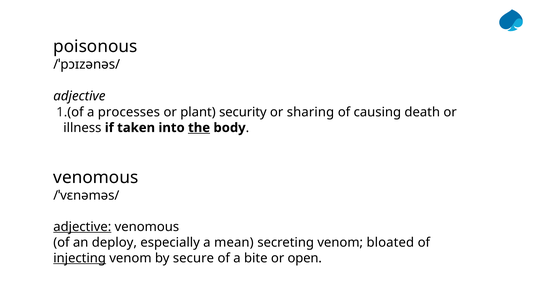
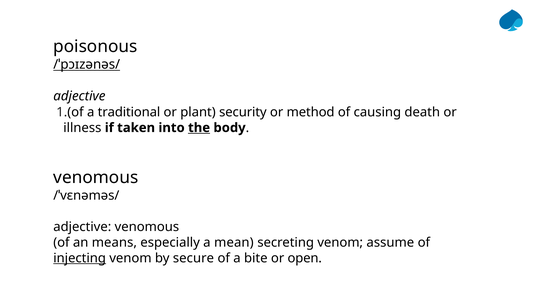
/ˈpɔɪzənəs/ underline: none -> present
processes: processes -> traditional
sharing: sharing -> method
adjective at (82, 227) underline: present -> none
deploy: deploy -> means
bloated: bloated -> assume
